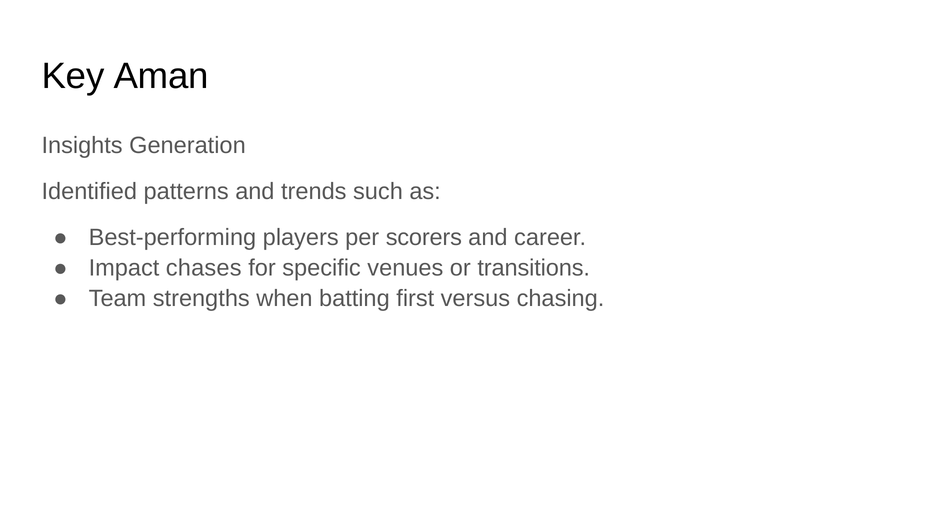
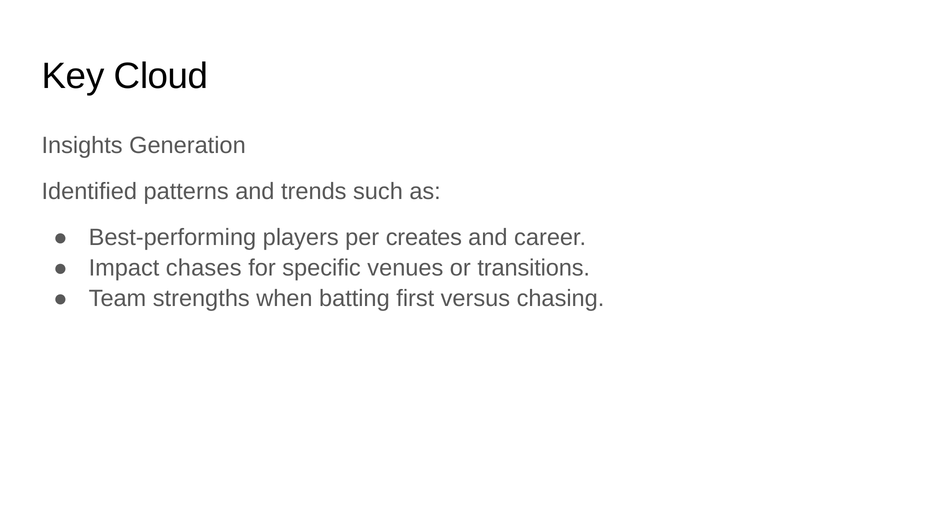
Aman: Aman -> Cloud
scorers: scorers -> creates
